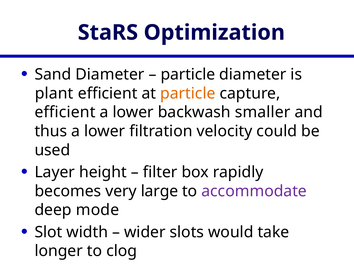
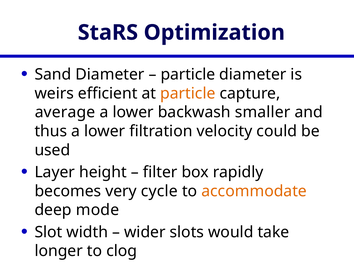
plant: plant -> weirs
efficient at (65, 112): efficient -> average
large: large -> cycle
accommodate colour: purple -> orange
